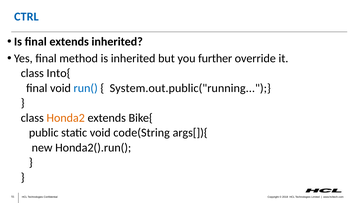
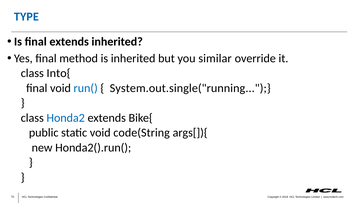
CTRL: CTRL -> TYPE
further: further -> similar
System.out.public("running: System.out.public("running -> System.out.single("running
Honda2 colour: orange -> blue
